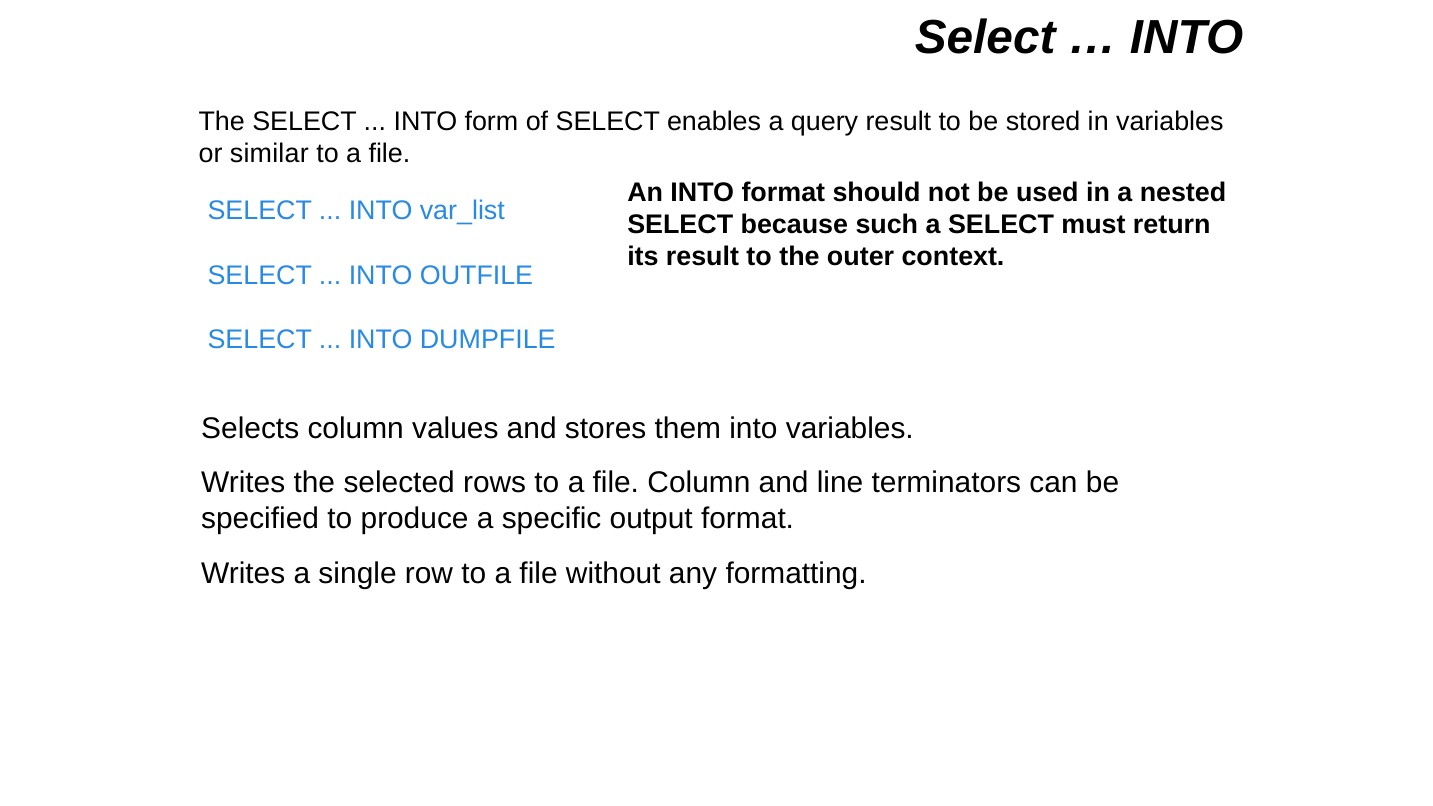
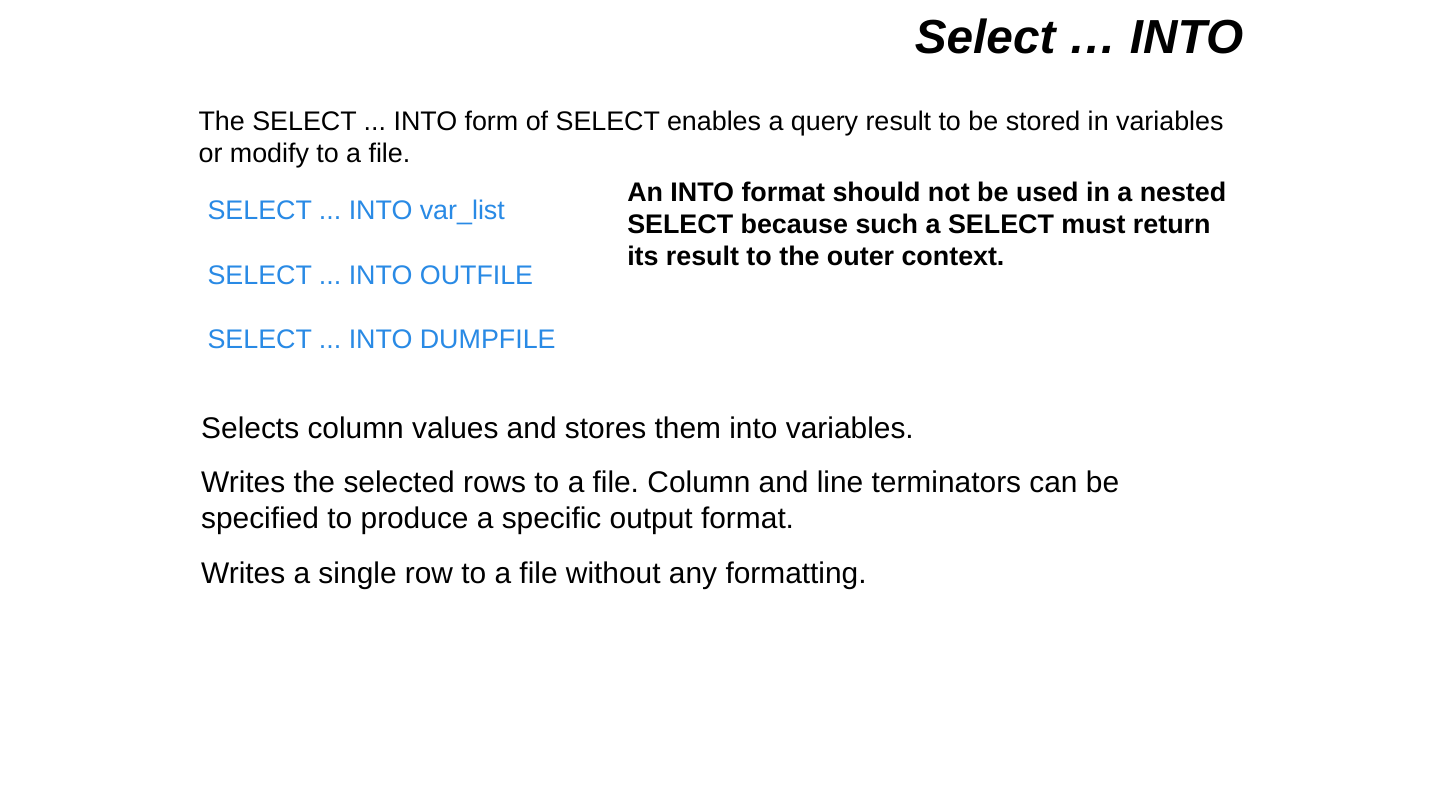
similar: similar -> modify
